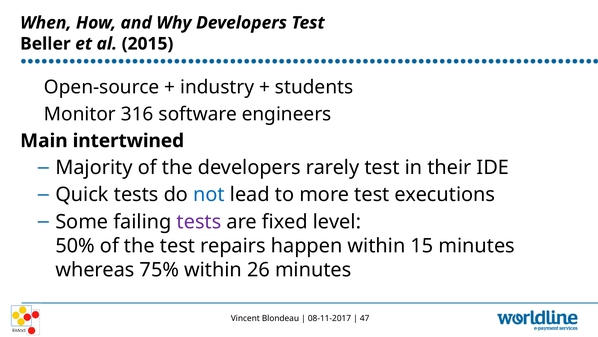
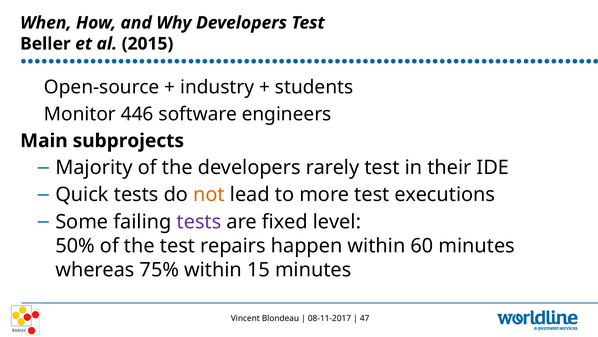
316: 316 -> 446
intertwined: intertwined -> subprojects
not colour: blue -> orange
15: 15 -> 60
26: 26 -> 15
